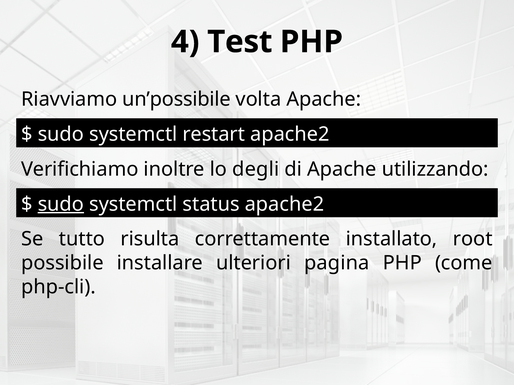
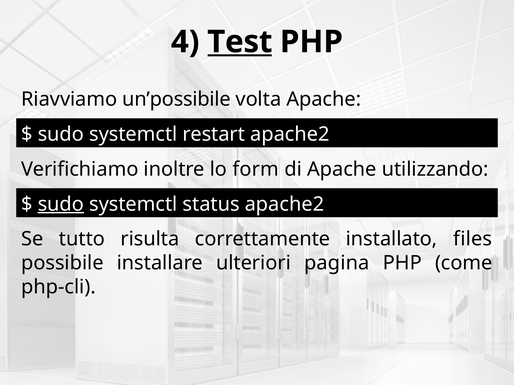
Test underline: none -> present
degli: degli -> form
root: root -> files
